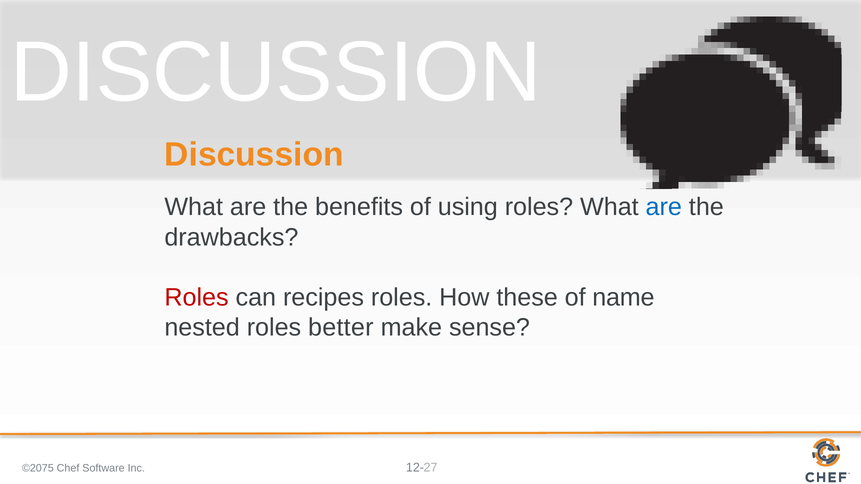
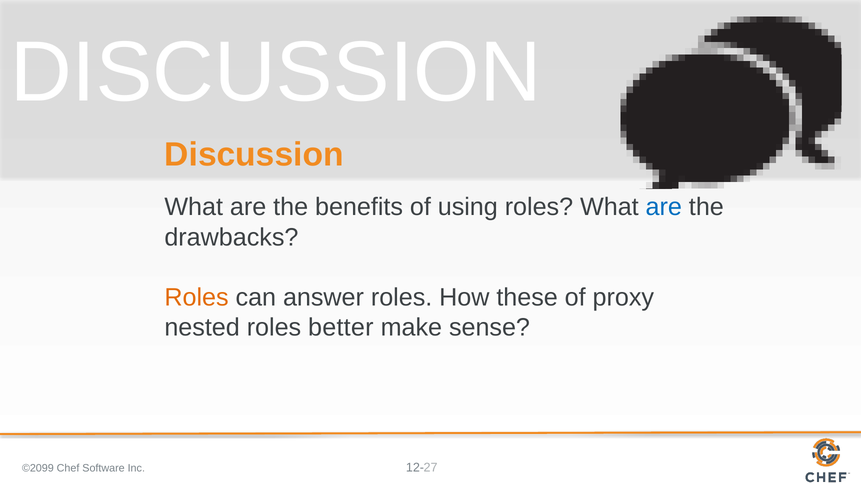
Roles at (197, 298) colour: red -> orange
recipes: recipes -> answer
name: name -> proxy
©2075: ©2075 -> ©2099
